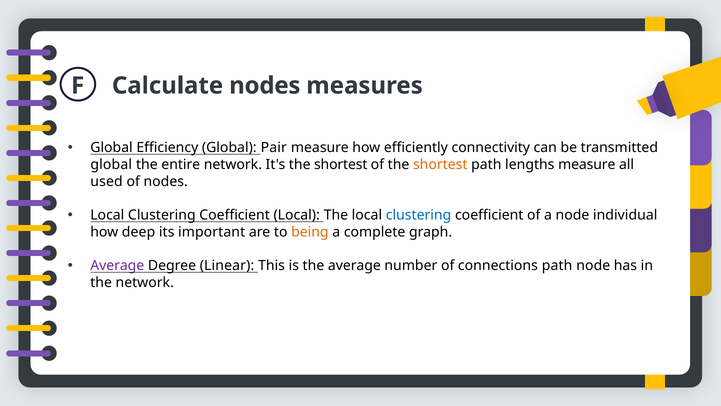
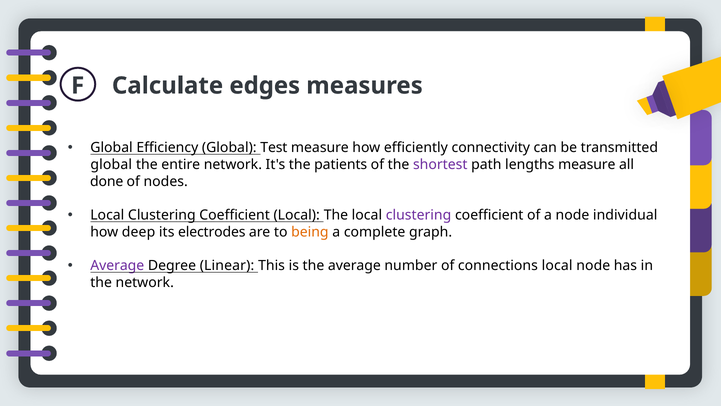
Calculate nodes: nodes -> edges
Pair: Pair -> Test
It's the shortest: shortest -> patients
shortest at (440, 164) colour: orange -> purple
used: used -> done
clustering at (419, 215) colour: blue -> purple
important: important -> electrodes
connections path: path -> local
